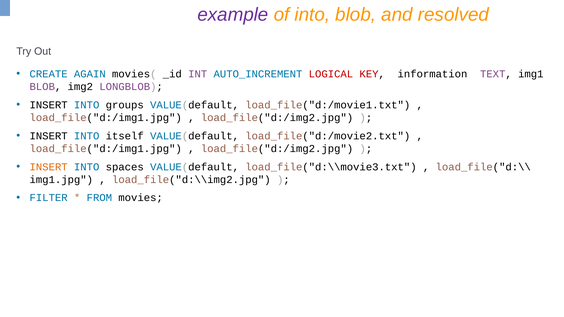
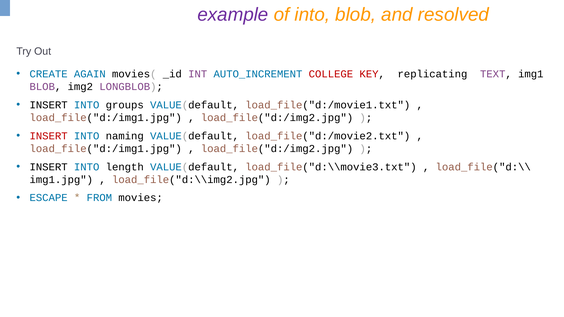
LOGICAL: LOGICAL -> COLLEGE
information: information -> replicating
INSERT at (49, 136) colour: black -> red
itself: itself -> naming
INSERT at (49, 167) colour: orange -> black
spaces: spaces -> length
FILTER: FILTER -> ESCAPE
